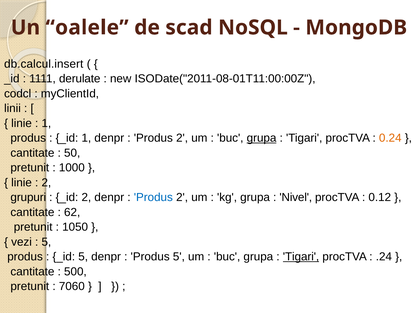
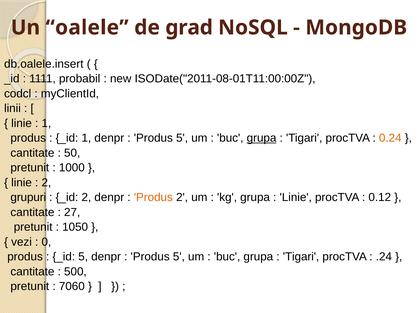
scad: scad -> grad
db.calcul.insert: db.calcul.insert -> db.oalele.insert
derulate: derulate -> probabil
2 at (182, 138): 2 -> 5
Produs at (153, 198) colour: blue -> orange
Nivel at (296, 198): Nivel -> Linie
62: 62 -> 27
5 at (46, 242): 5 -> 0
Tigari at (301, 257) underline: present -> none
